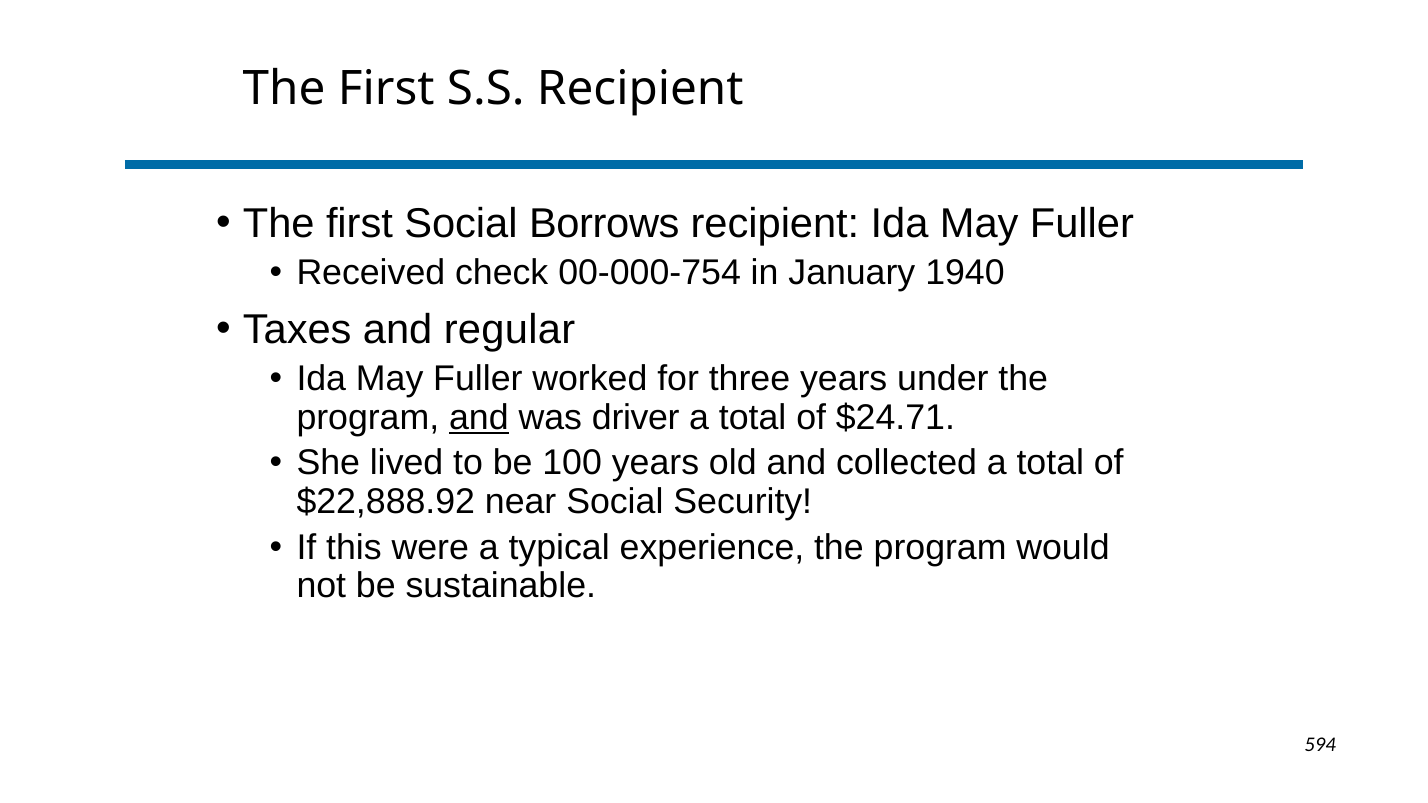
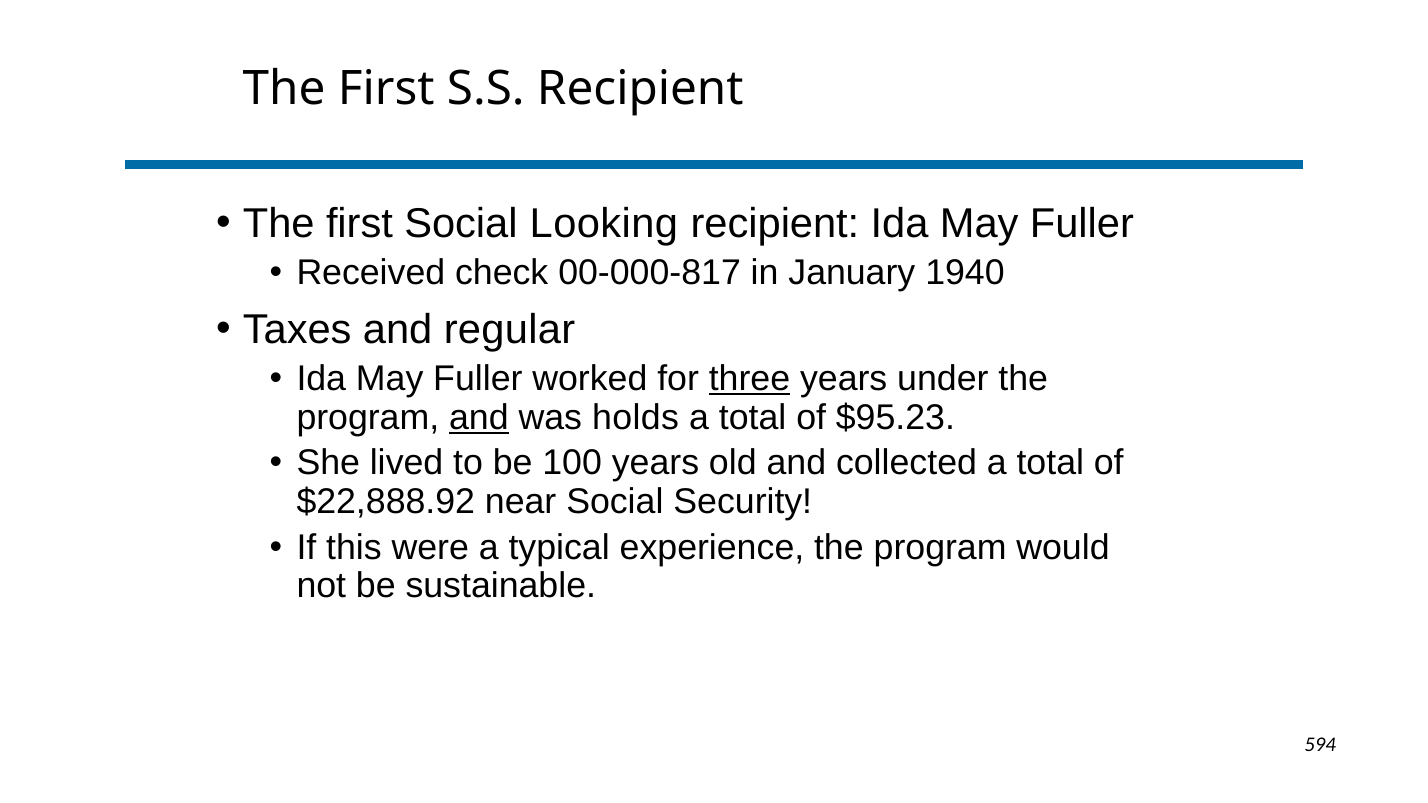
Borrows: Borrows -> Looking
00-000-754: 00-000-754 -> 00-000-817
three underline: none -> present
driver: driver -> holds
$24.71: $24.71 -> $95.23
